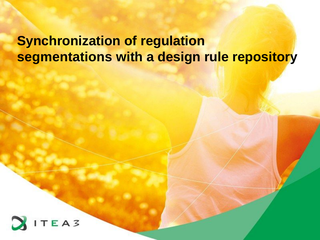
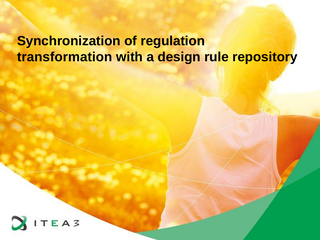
segmentations: segmentations -> transformation
